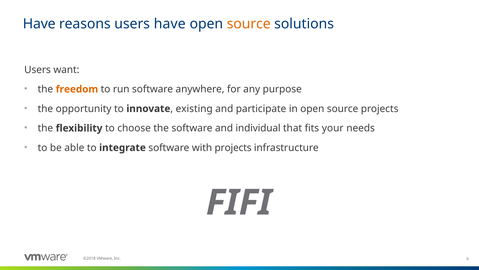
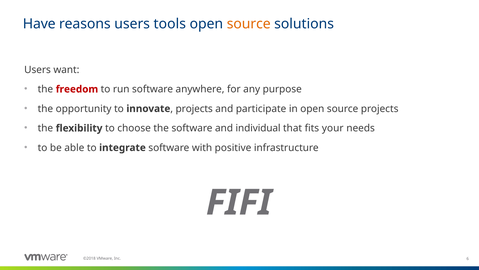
users have: have -> tools
freedom colour: orange -> red
existing at (194, 109): existing -> projects
with projects: projects -> positive
